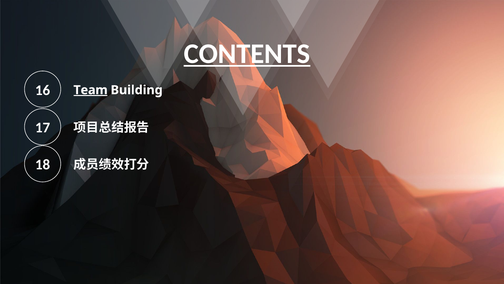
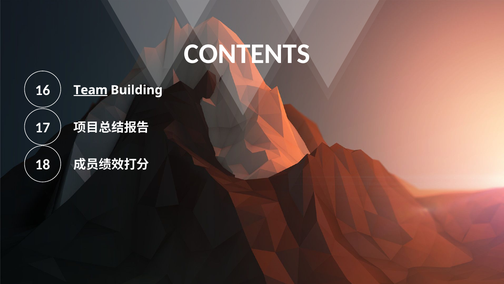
CONTENTS underline: present -> none
